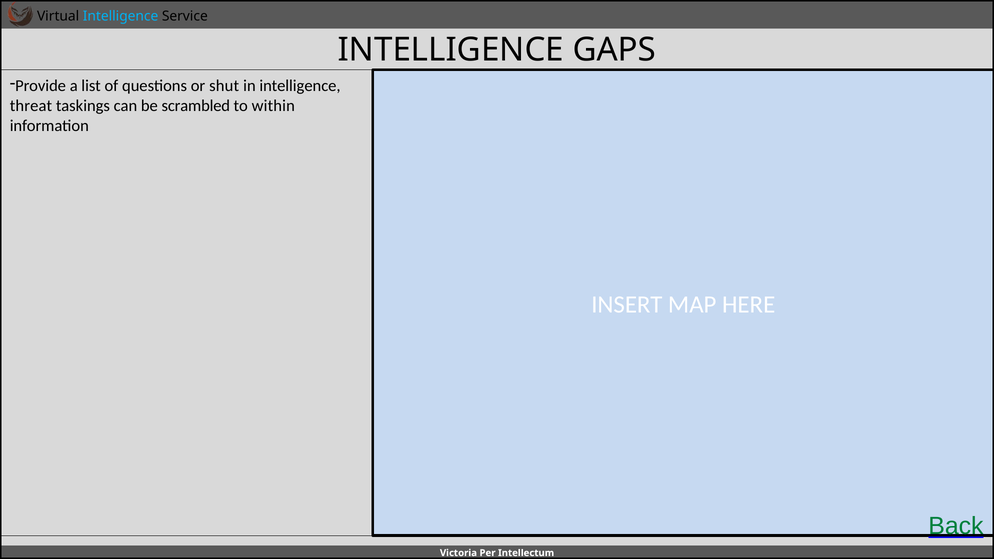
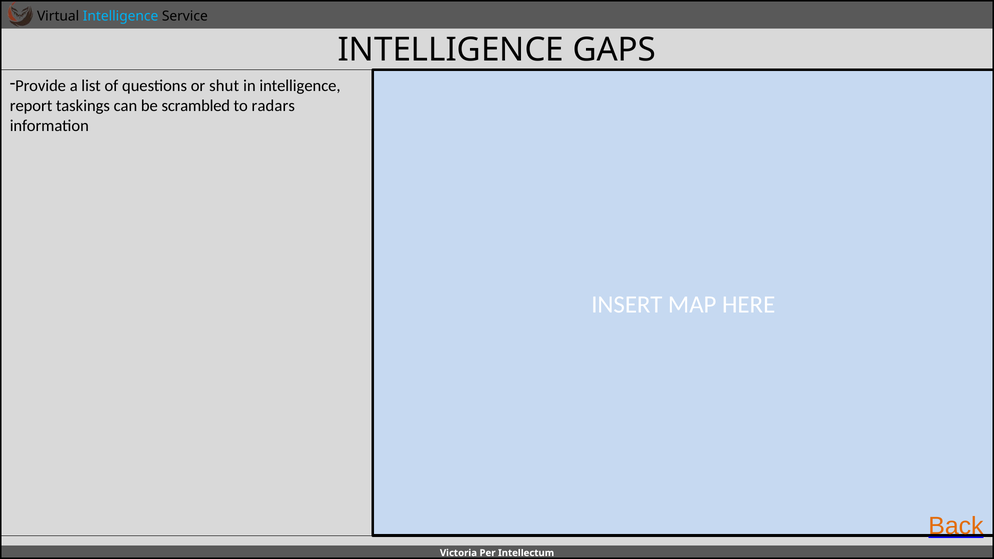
threat: threat -> report
within: within -> radars
Back colour: green -> orange
